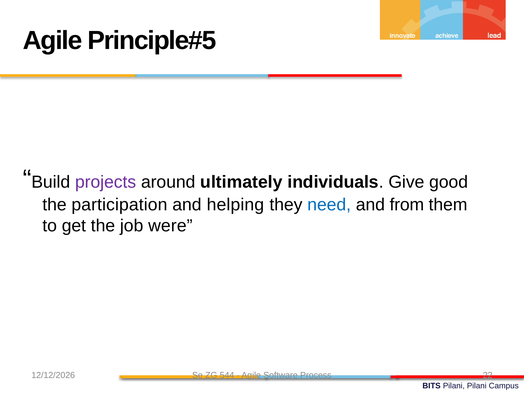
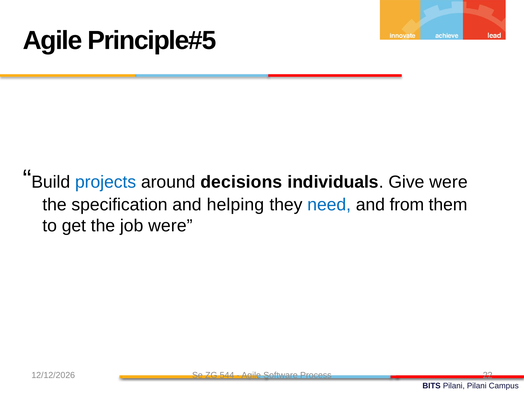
projects colour: purple -> blue
ultimately: ultimately -> decisions
Give good: good -> were
participation: participation -> specification
